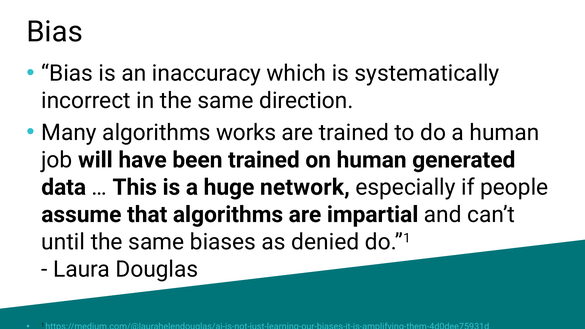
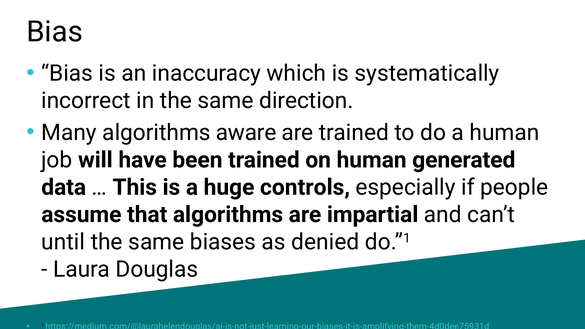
works: works -> aware
network: network -> controls
